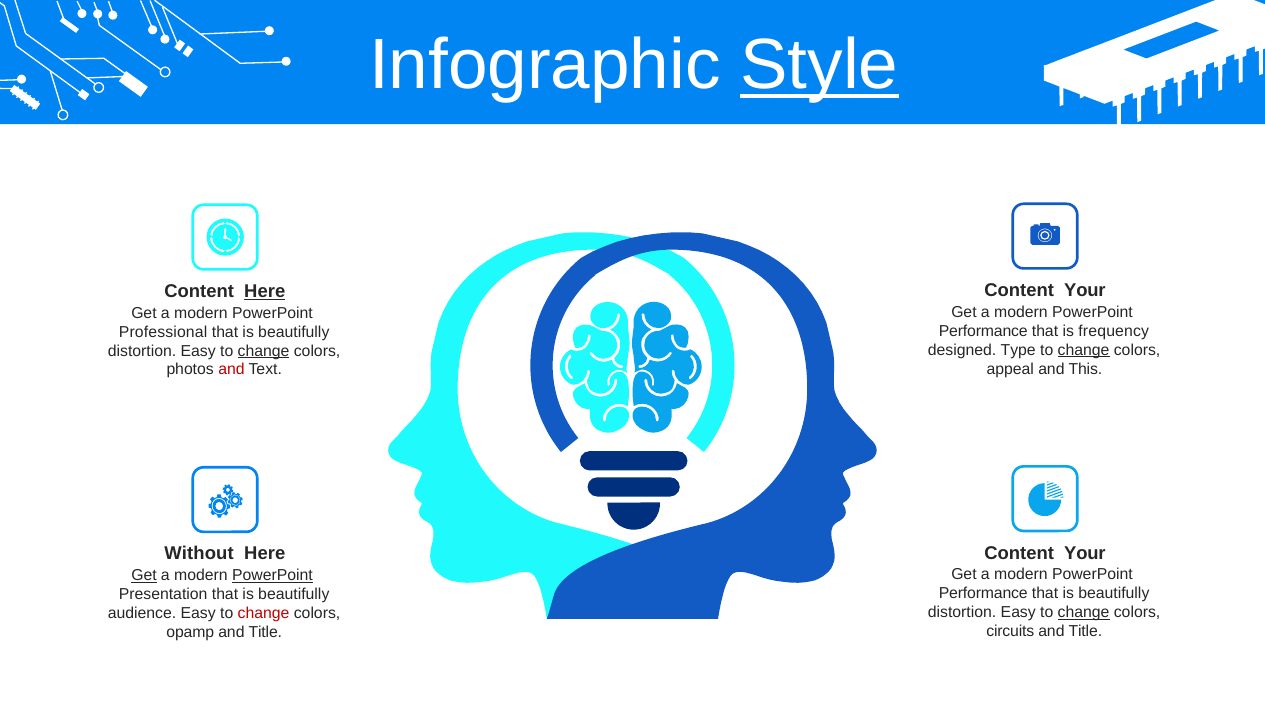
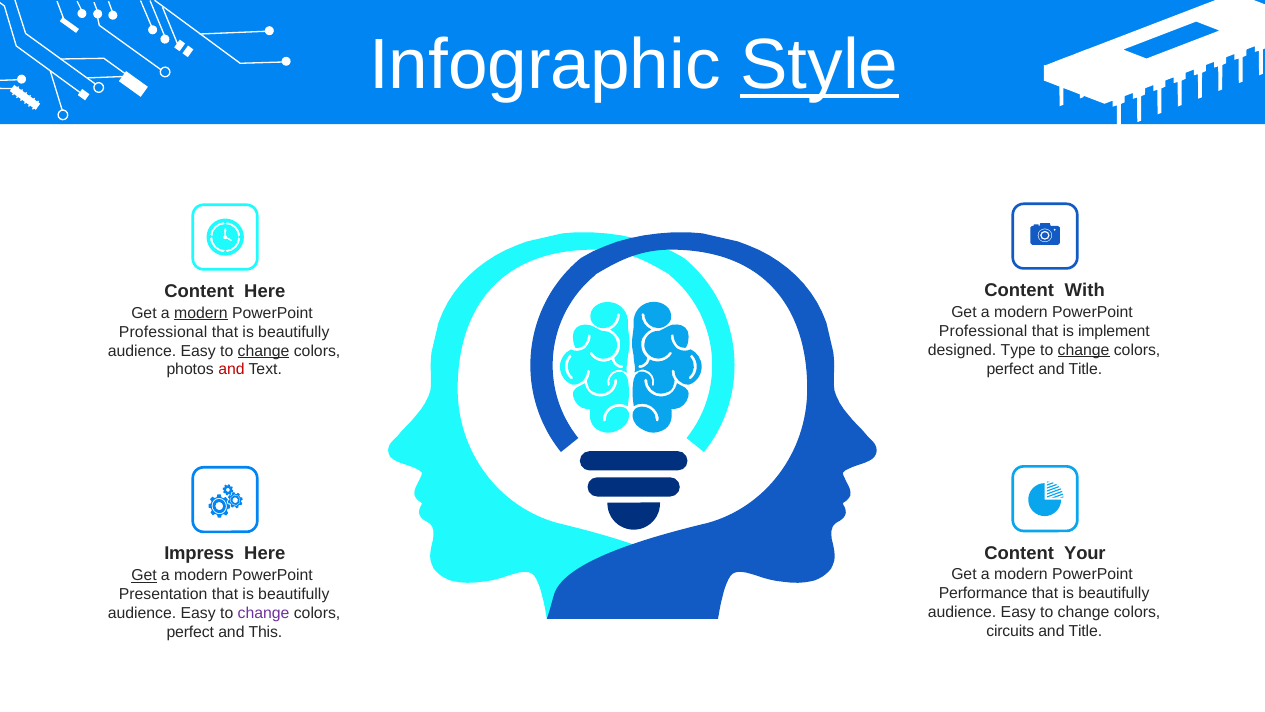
Your at (1085, 290): Your -> With
Here at (265, 291) underline: present -> none
modern at (201, 313) underline: none -> present
Performance at (983, 331): Performance -> Professional
frequency: frequency -> implement
distortion at (142, 351): distortion -> audience
appeal at (1010, 369): appeal -> perfect
This at (1085, 369): This -> Title
Without: Without -> Impress
PowerPoint at (272, 575) underline: present -> none
distortion at (962, 612): distortion -> audience
change at (1084, 612) underline: present -> none
change at (264, 613) colour: red -> purple
opamp at (190, 632): opamp -> perfect
Title at (265, 632): Title -> This
